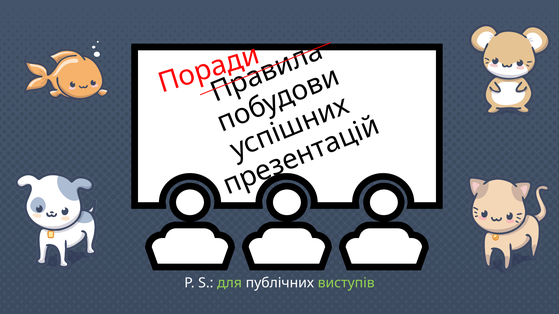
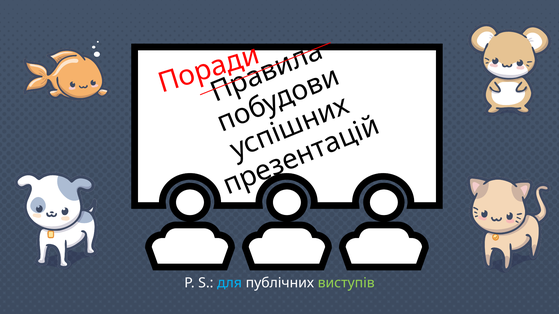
для colour: light green -> light blue
